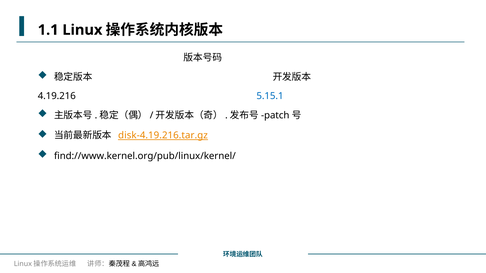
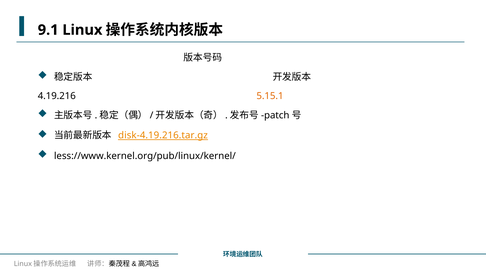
1.1: 1.1 -> 9.1
5.15.1 colour: blue -> orange
find://www.kernel.org/pub/linux/kernel/: find://www.kernel.org/pub/linux/kernel/ -> less://www.kernel.org/pub/linux/kernel/
